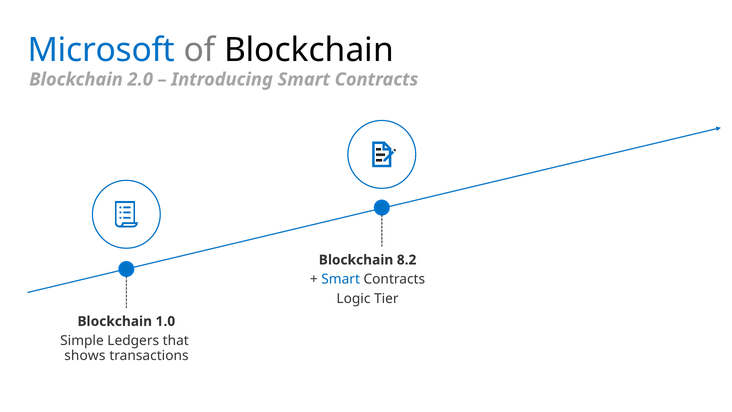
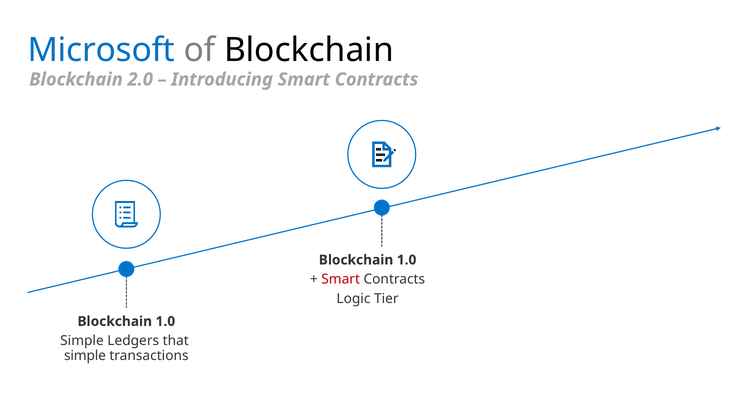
8.2 at (407, 260): 8.2 -> 1.0
Smart at (341, 279) colour: blue -> red
shows at (85, 355): shows -> simple
